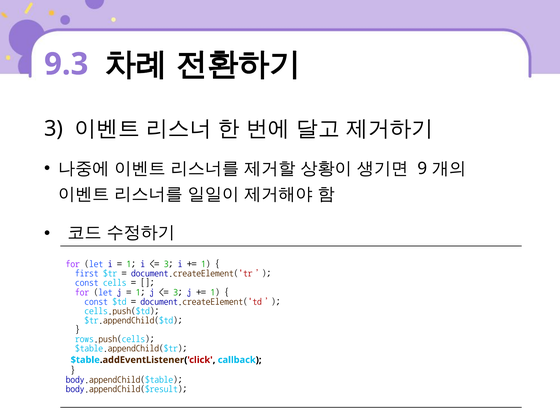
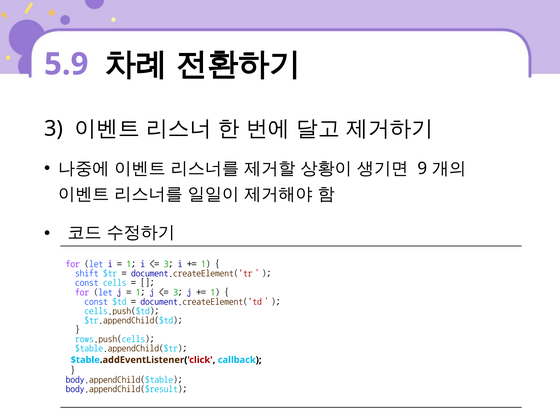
9.3: 9.3 -> 5.9
first: first -> shift
